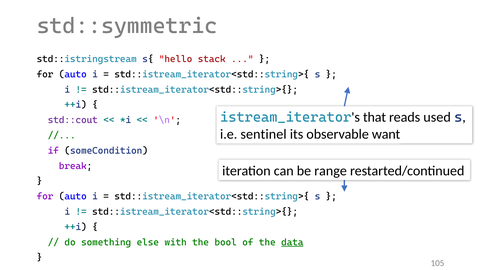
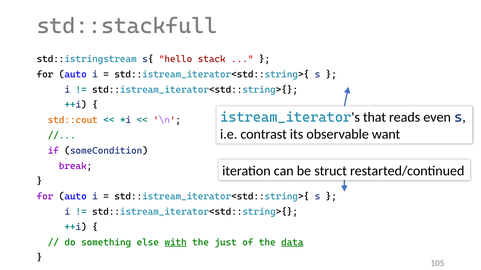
std::symmetric: std::symmetric -> std::stackfull
used: used -> even
std::cout colour: purple -> orange
sentinel: sentinel -> contrast
range: range -> struct
with underline: none -> present
bool: bool -> just
